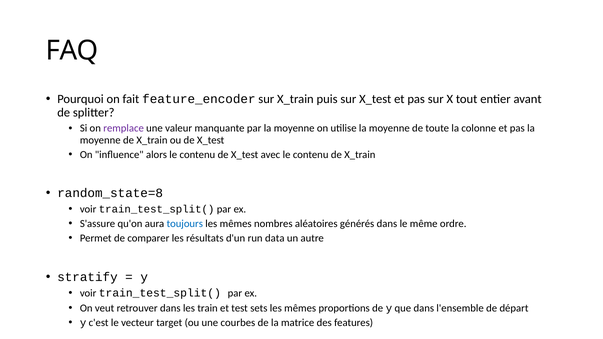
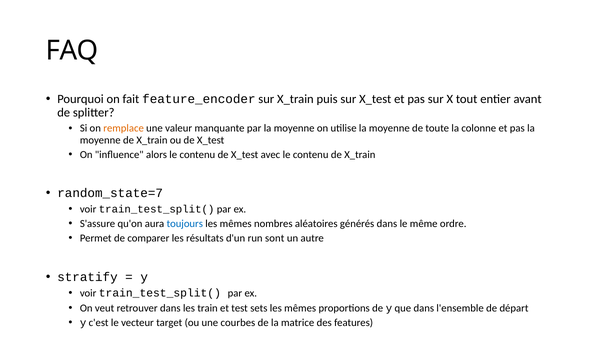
remplace colour: purple -> orange
random_state=8: random_state=8 -> random_state=7
data: data -> sont
